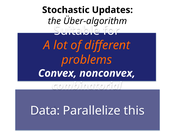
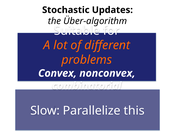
Data: Data -> Slow
